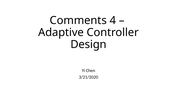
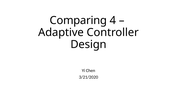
Comments: Comments -> Comparing
